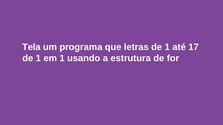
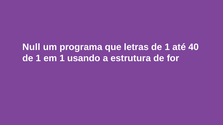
Tela: Tela -> Null
17: 17 -> 40
